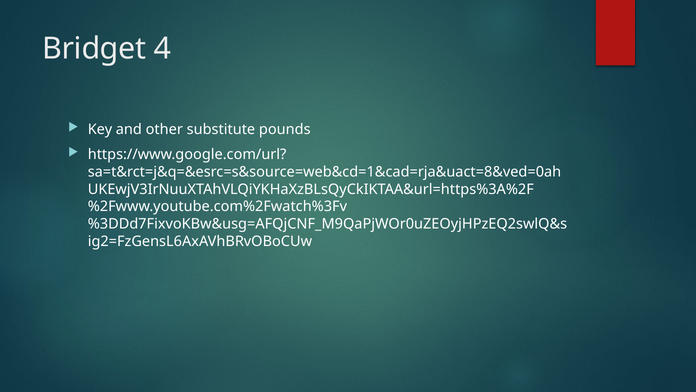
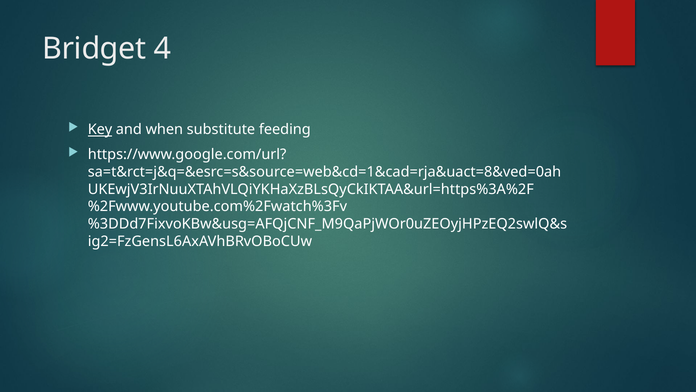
Key underline: none -> present
other: other -> when
pounds: pounds -> feeding
